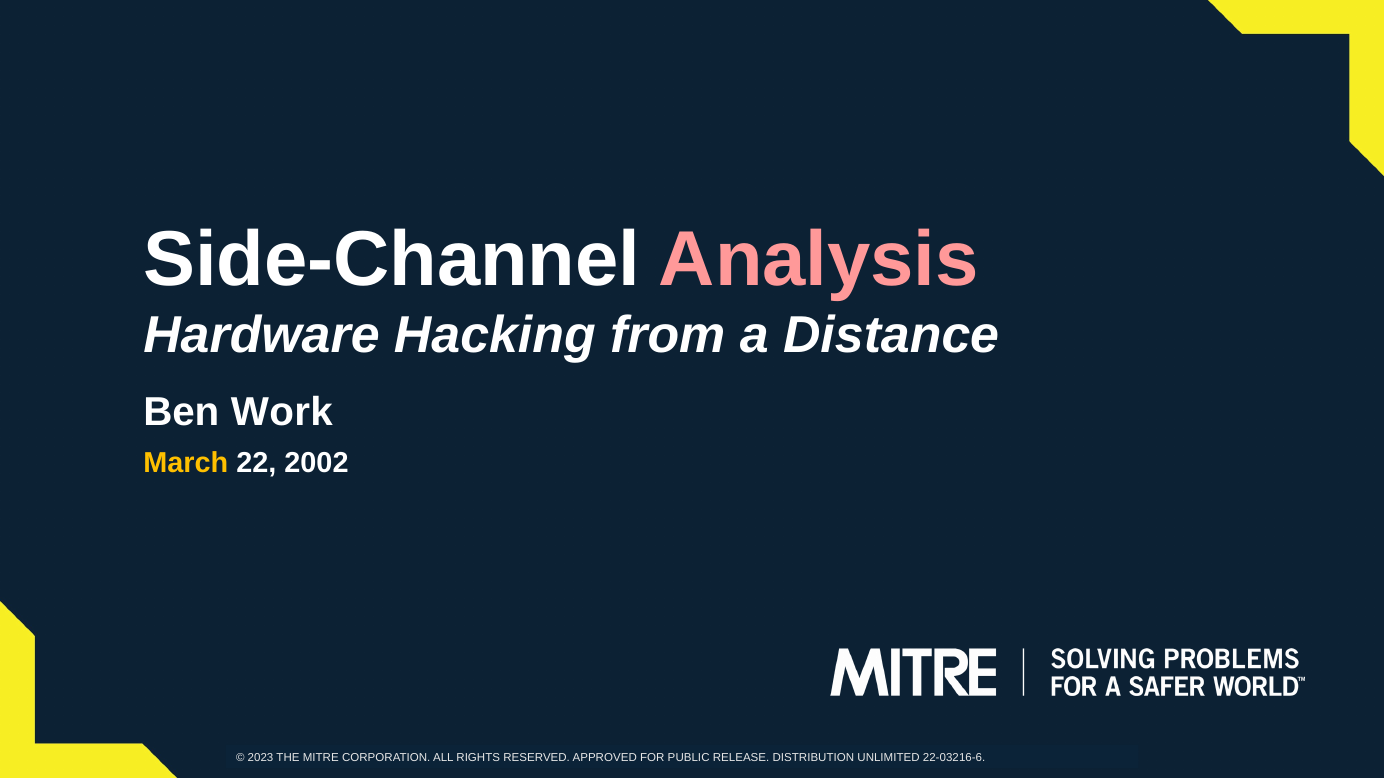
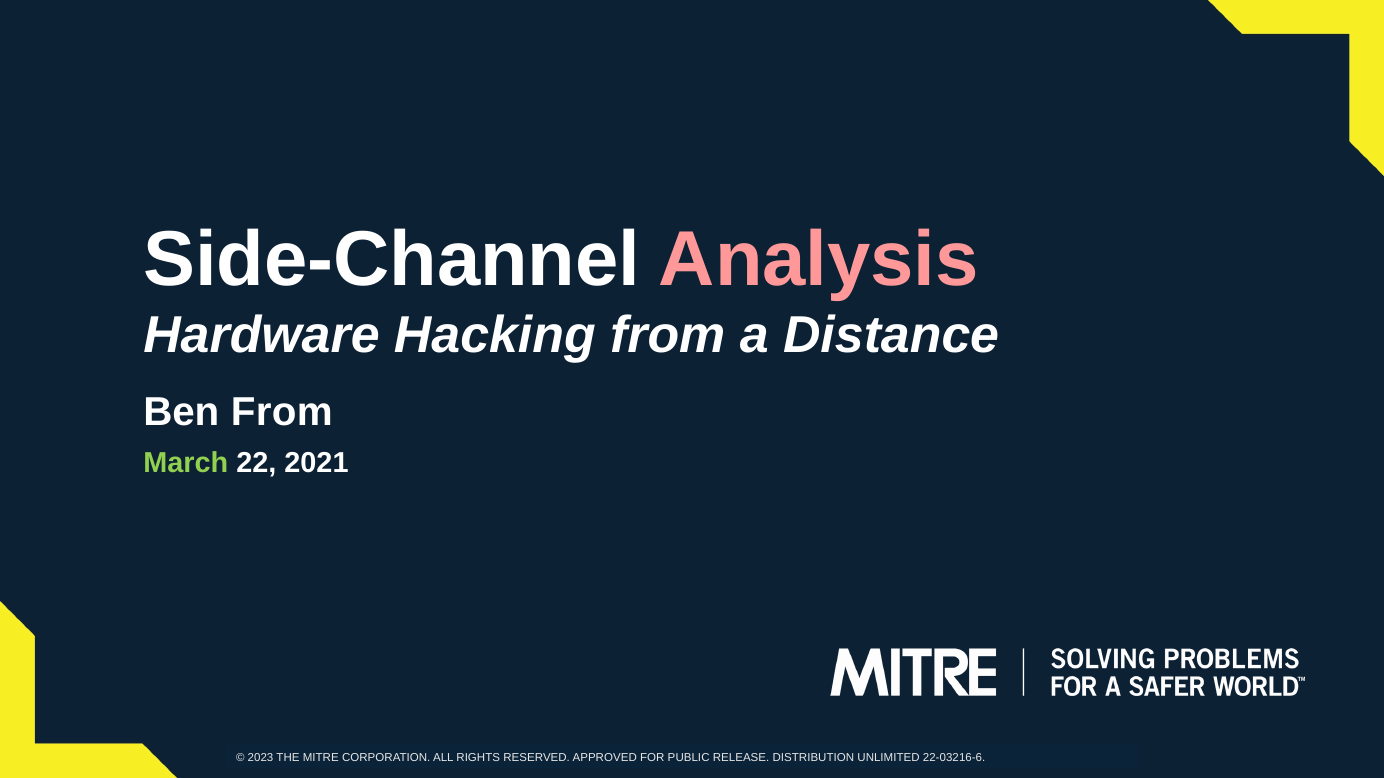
Ben Work: Work -> From
March colour: yellow -> light green
22 2002: 2002 -> 2021
